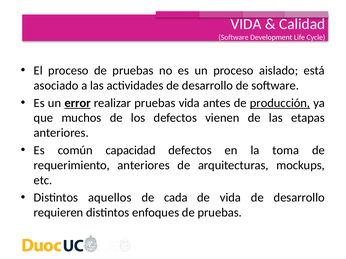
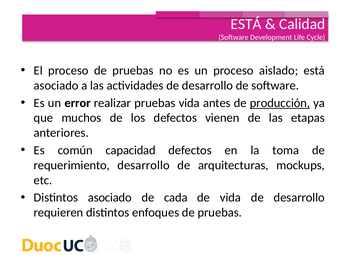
VIDA at (246, 24): VIDA -> ESTÁ
error underline: present -> none
requerimiento anteriores: anteriores -> desarrollo
Distintos aquellos: aquellos -> asociado
